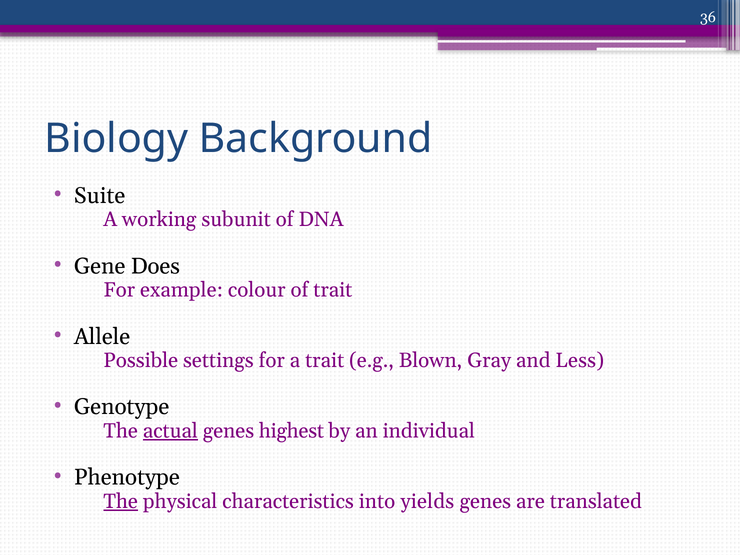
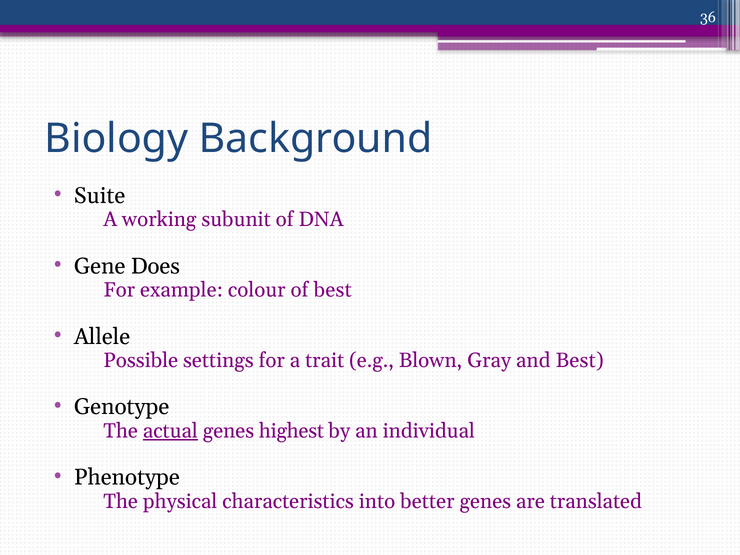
of trait: trait -> best
and Less: Less -> Best
The at (121, 501) underline: present -> none
yields: yields -> better
